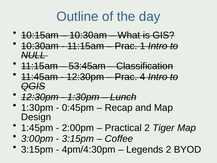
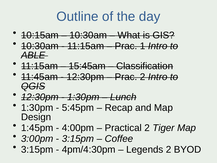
NULL: NULL -> ABLE
53:45am: 53:45am -> 15:45am
Prac 4: 4 -> 2
0:45pm: 0:45pm -> 5:45pm
2:00pm: 2:00pm -> 4:00pm
